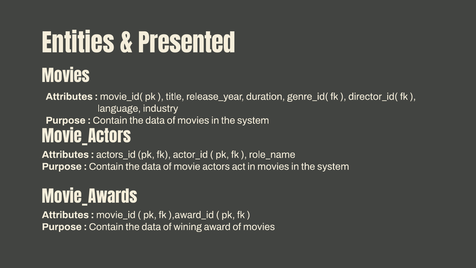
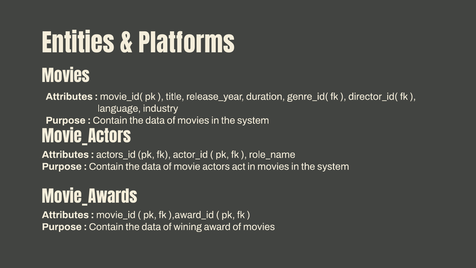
Presented: Presented -> Platforms
